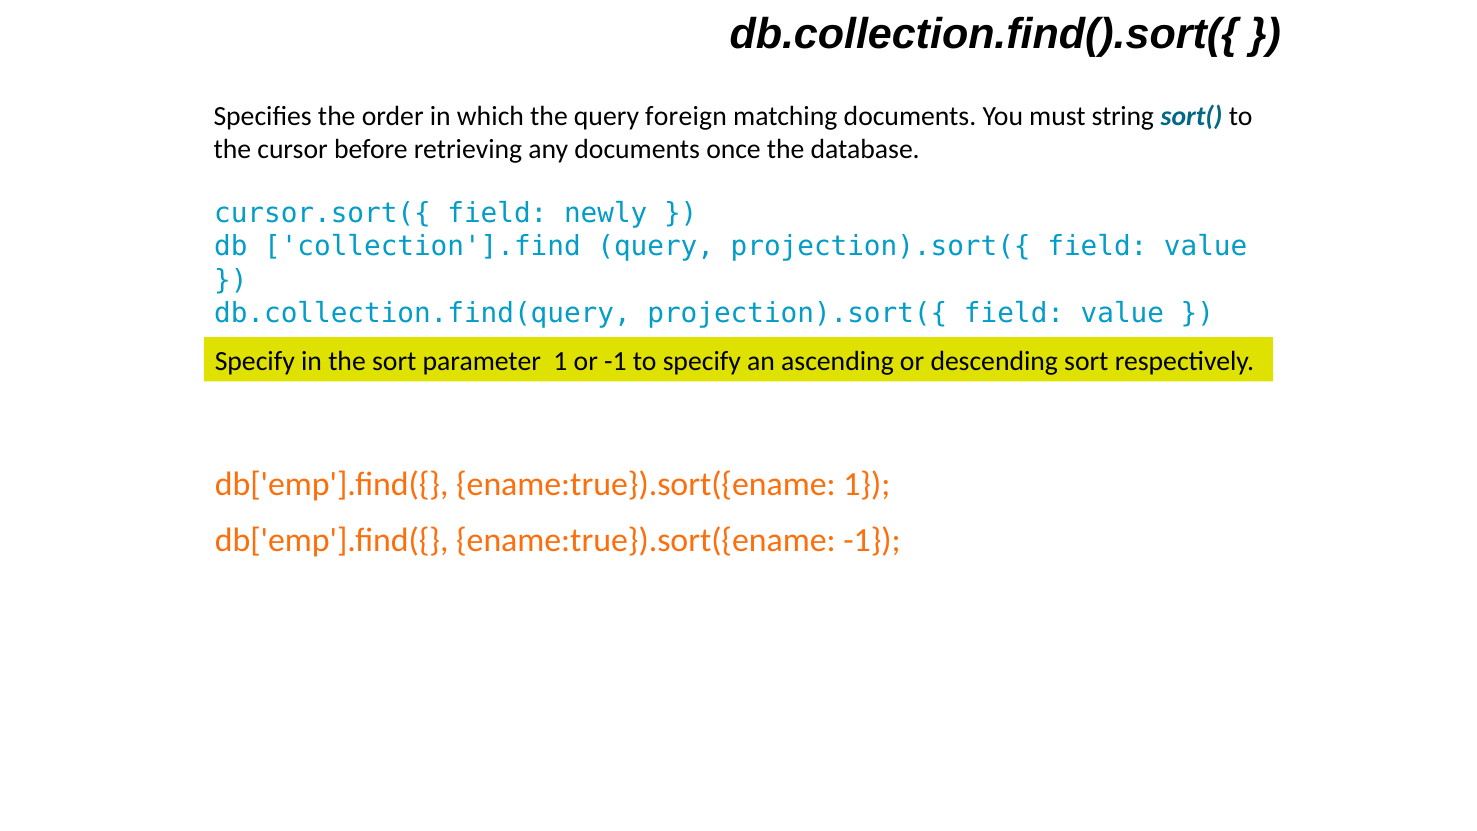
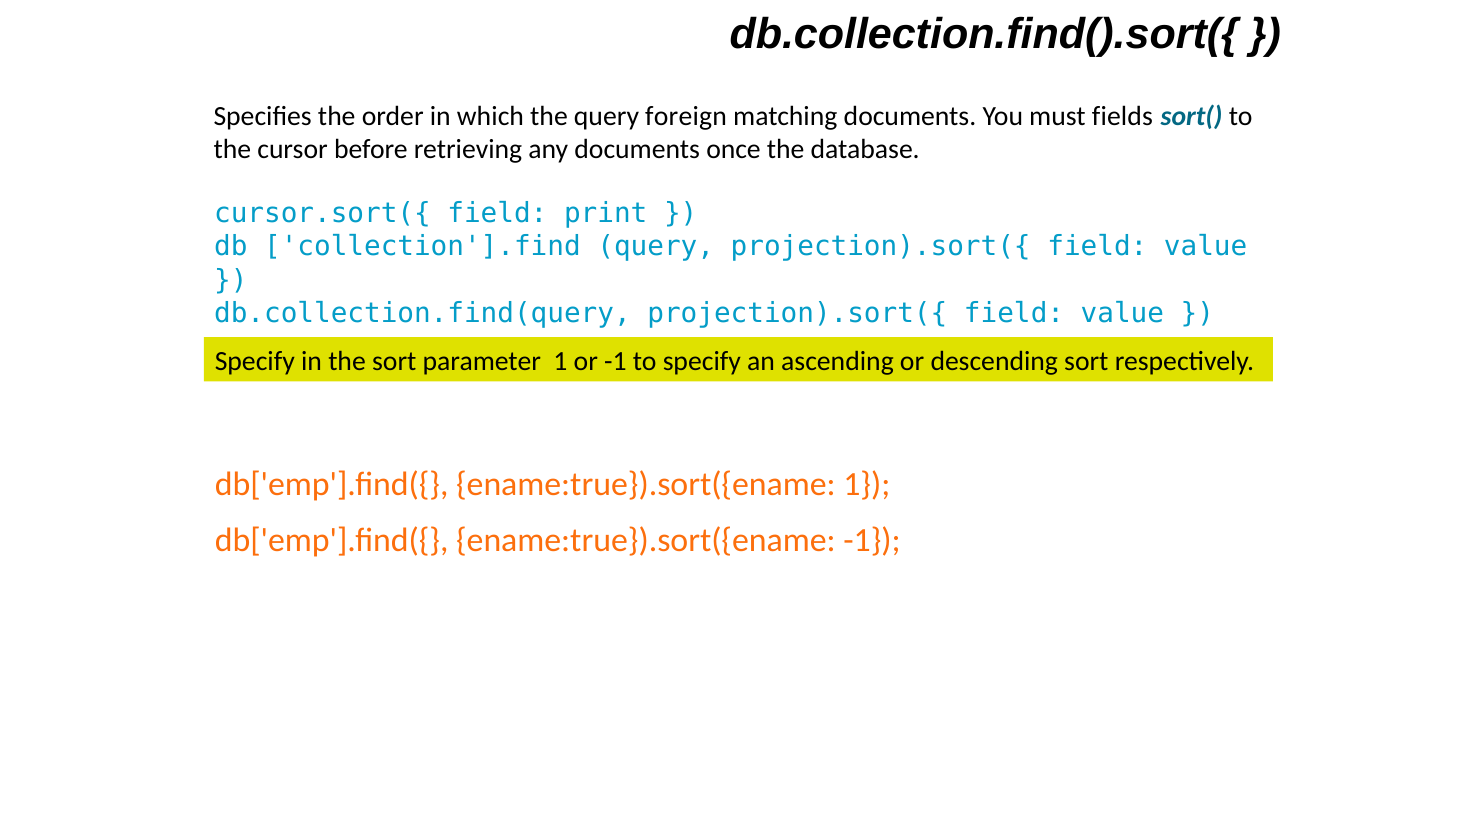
string: string -> fields
newly: newly -> print
